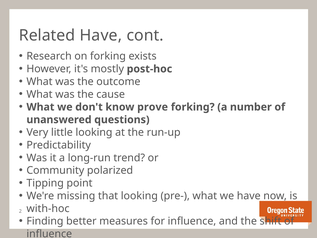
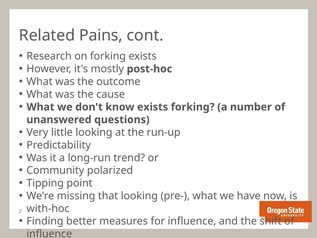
Related Have: Have -> Pains
know prove: prove -> exists
